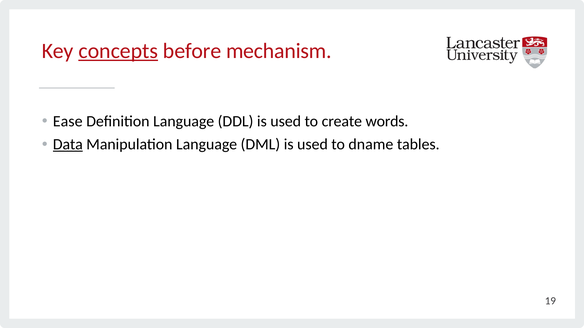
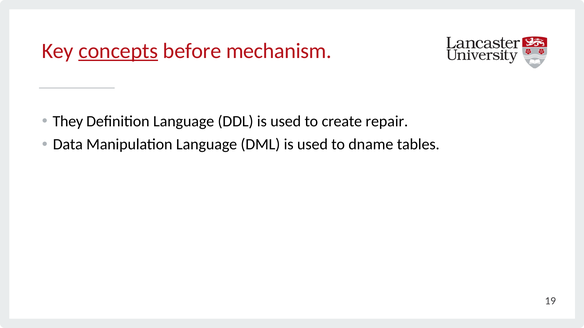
Ease: Ease -> They
words: words -> repair
Data underline: present -> none
